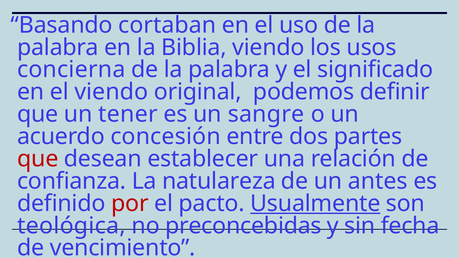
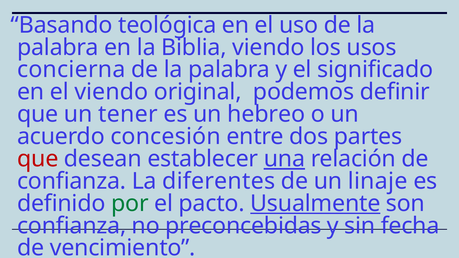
cortaban: cortaban -> teológica
sangre: sangre -> hebreo
una underline: none -> present
natulareza: natulareza -> diferentes
antes: antes -> linaje
por colour: red -> green
teológica at (71, 226): teológica -> confianza
